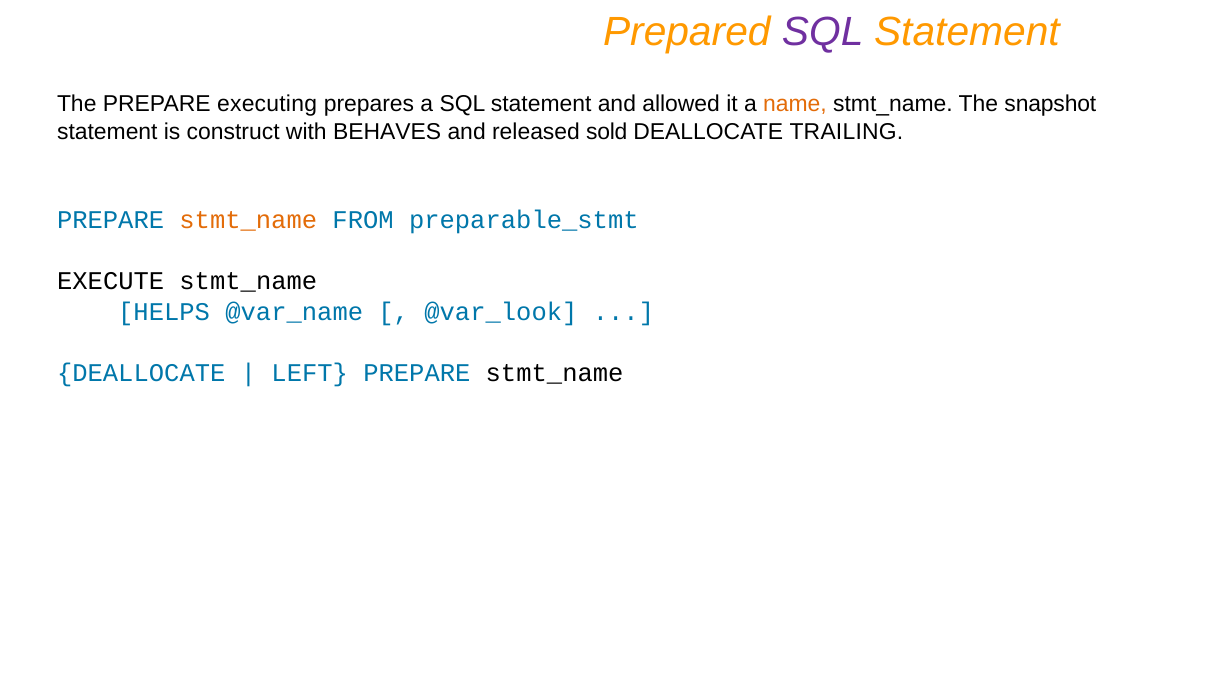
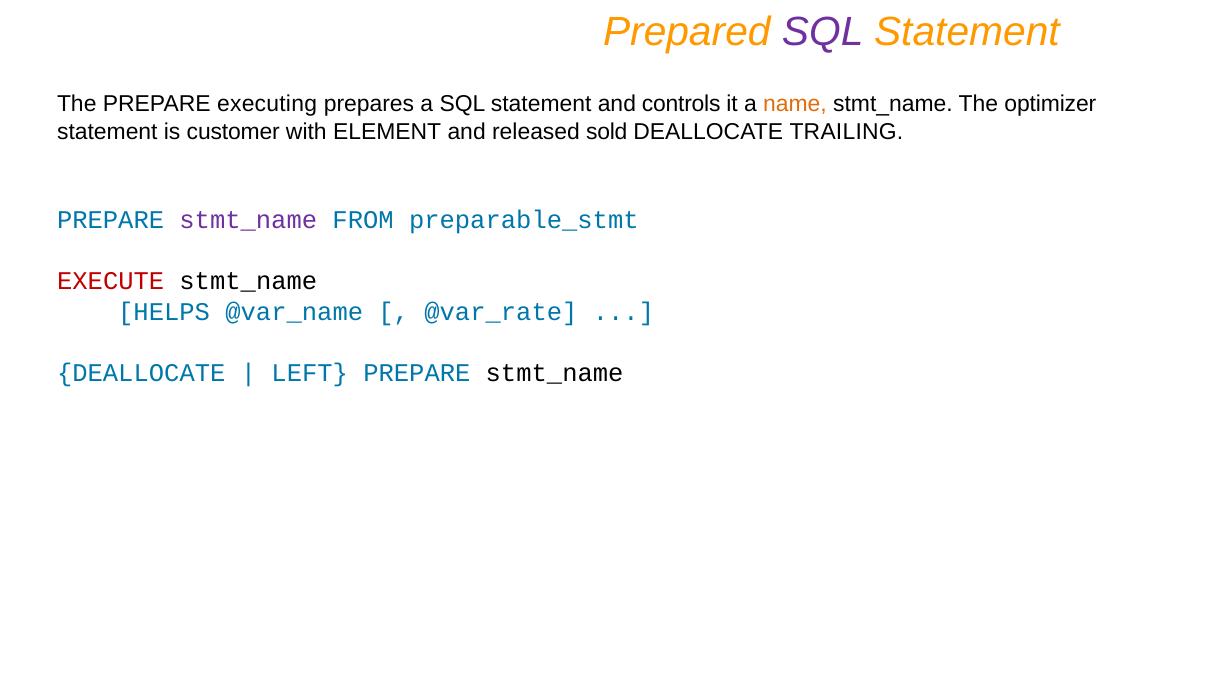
allowed: allowed -> controls
snapshot: snapshot -> optimizer
construct: construct -> customer
BEHAVES: BEHAVES -> ELEMENT
stmt_name at (248, 220) colour: orange -> purple
EXECUTE colour: black -> red
@var_look: @var_look -> @var_rate
